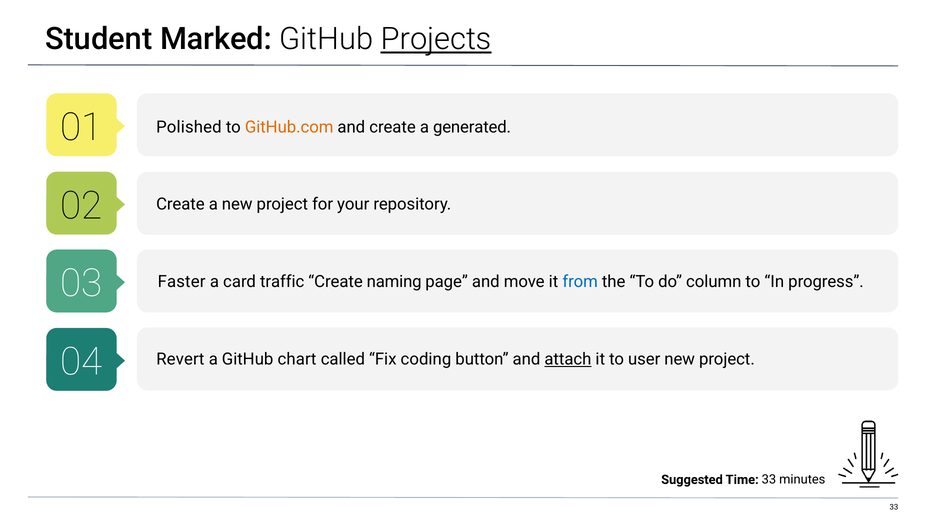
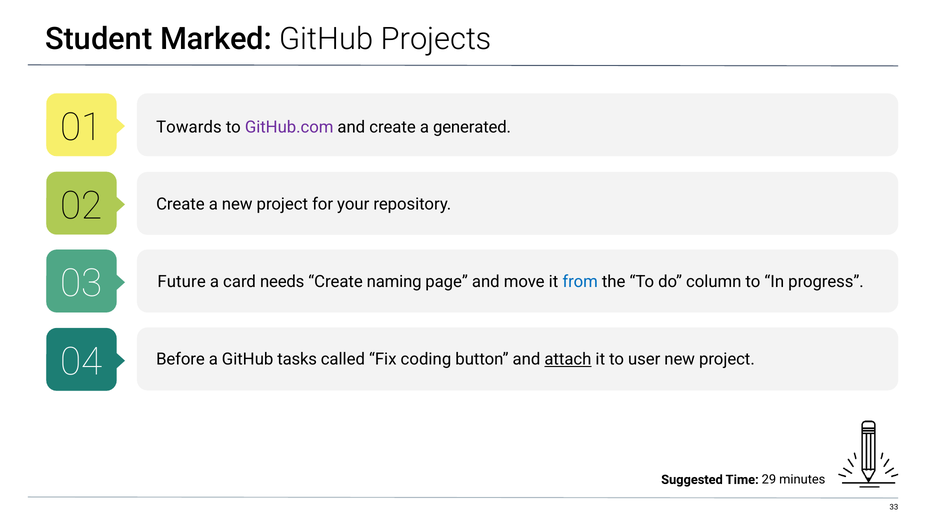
Projects underline: present -> none
Polished: Polished -> Towards
GitHub.com colour: orange -> purple
Faster: Faster -> Future
traffic: traffic -> needs
Revert: Revert -> Before
chart: chart -> tasks
Time 33: 33 -> 29
